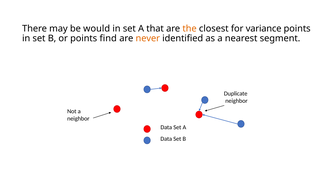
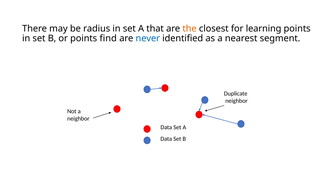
would: would -> radius
variance: variance -> learning
never colour: orange -> blue
